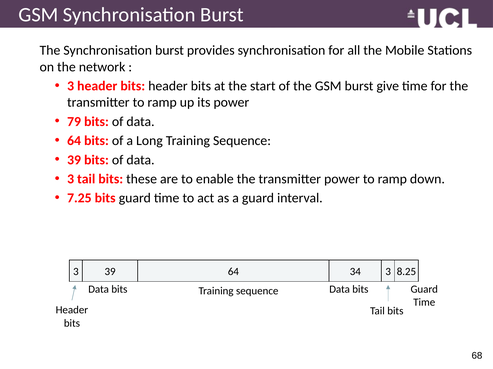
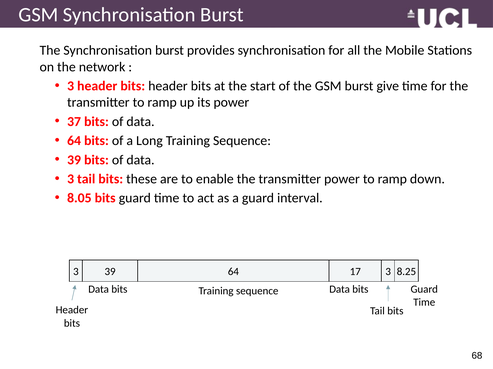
79: 79 -> 37
7.25: 7.25 -> 8.05
34: 34 -> 17
